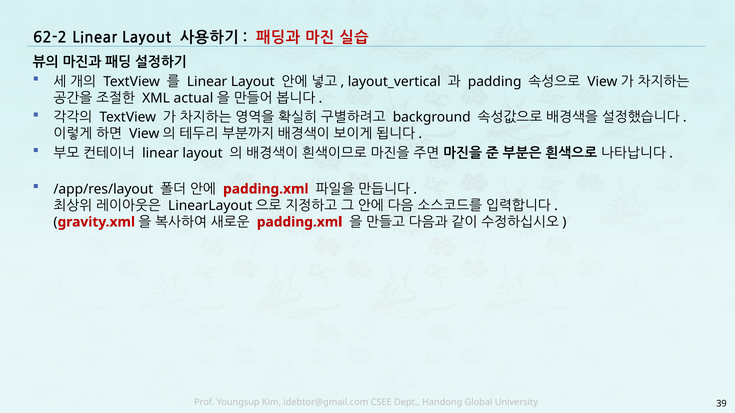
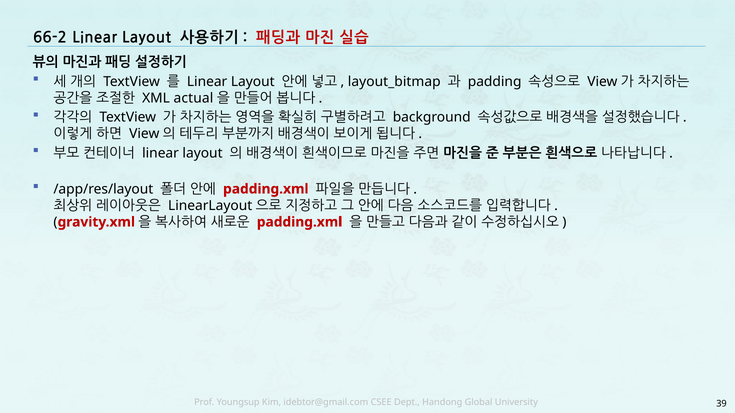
62-2: 62-2 -> 66-2
layout_vertical: layout_vertical -> layout_bitmap
